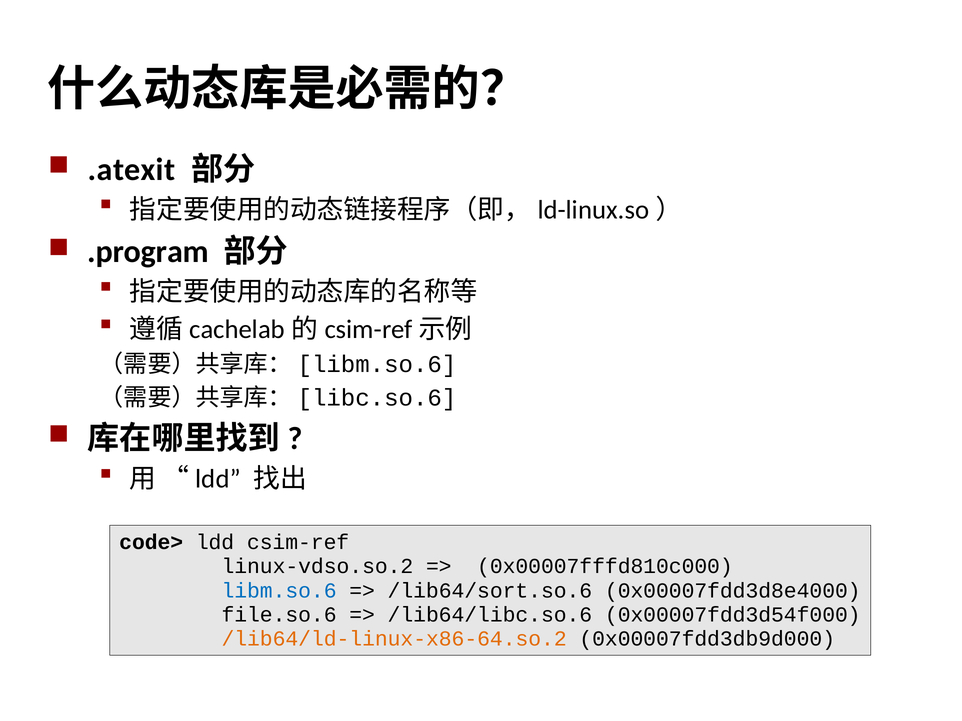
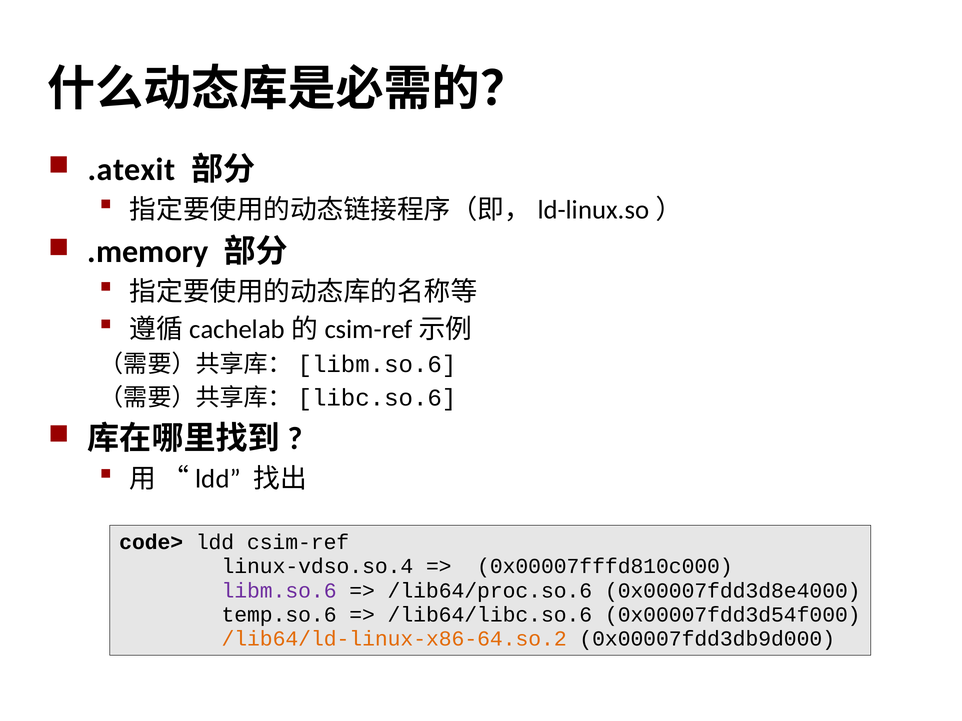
.program: .program -> .memory
linux-vdso.so.2: linux-vdso.so.2 -> linux-vdso.so.4
libm.so.6 colour: blue -> purple
/lib64/sort.so.6: /lib64/sort.so.6 -> /lib64/proc.so.6
file.so.6: file.so.6 -> temp.so.6
